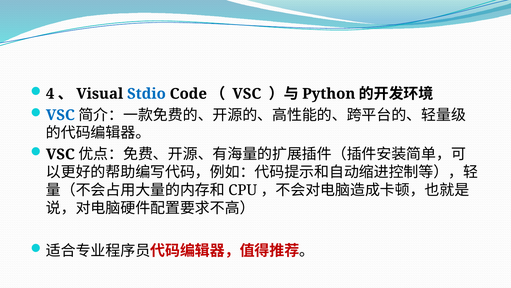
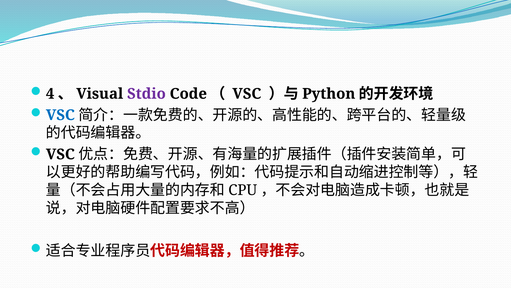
Stdio colour: blue -> purple
